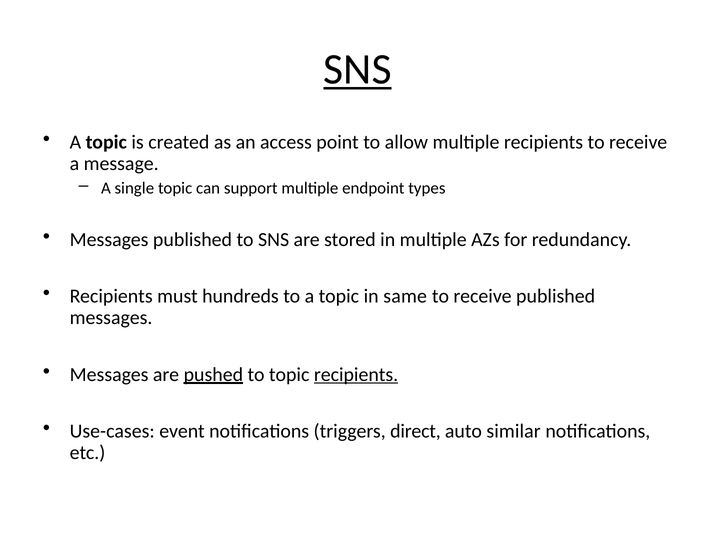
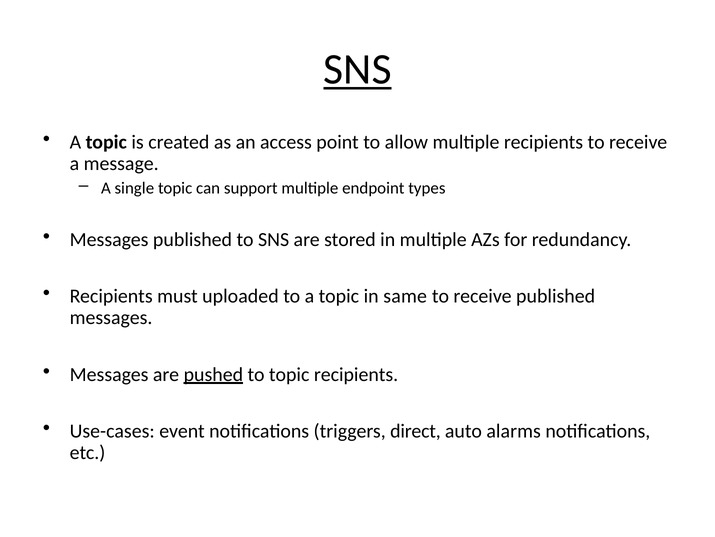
hundreds: hundreds -> uploaded
recipients at (356, 374) underline: present -> none
similar: similar -> alarms
